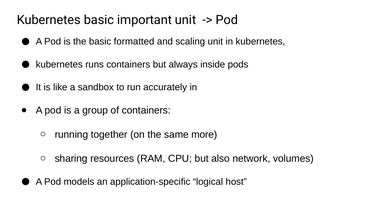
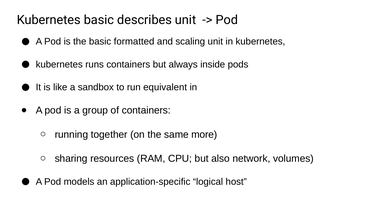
important: important -> describes
accurately: accurately -> equivalent
